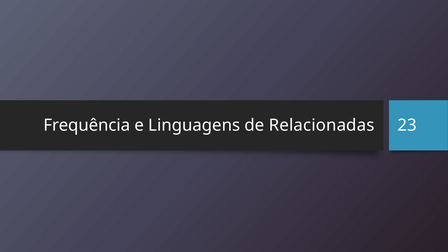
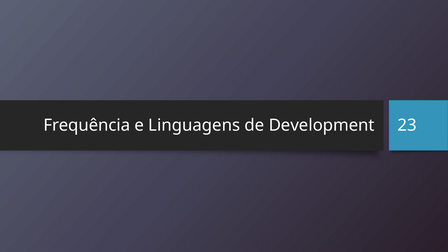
Relacionadas: Relacionadas -> Development
